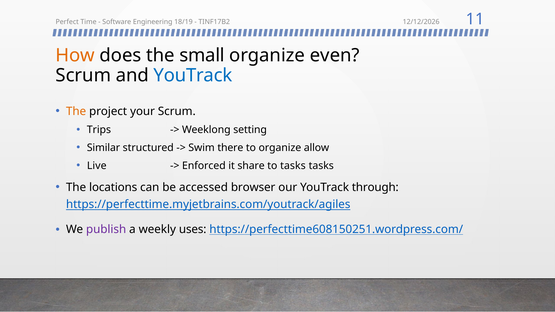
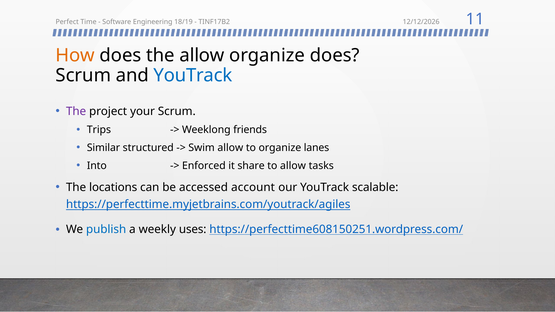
the small: small -> allow
organize even: even -> does
The at (76, 111) colour: orange -> purple
setting: setting -> friends
Swim there: there -> allow
allow: allow -> lanes
Live: Live -> Into
to tasks: tasks -> allow
browser: browser -> account
through: through -> scalable
publish colour: purple -> blue
